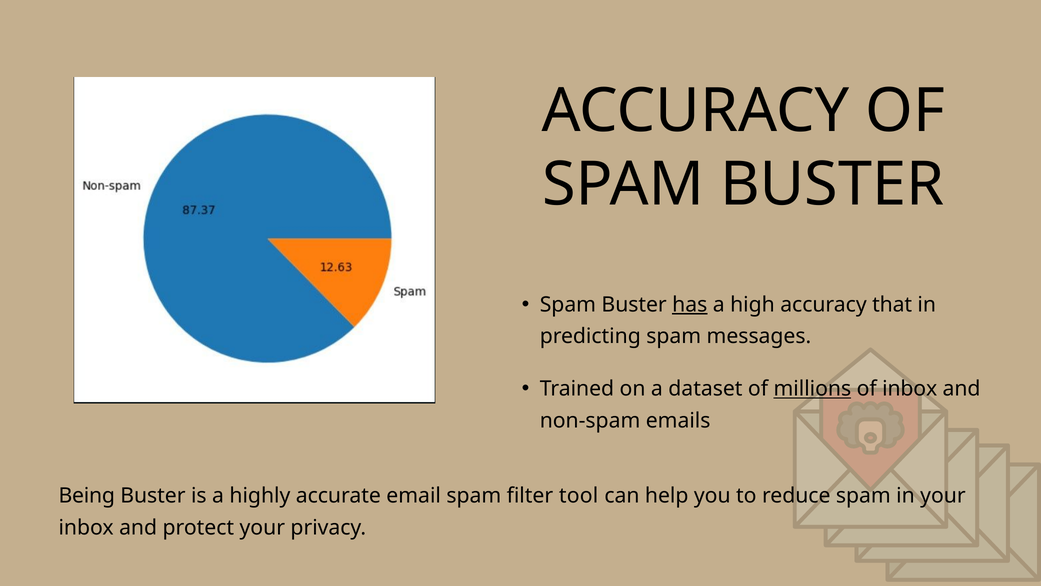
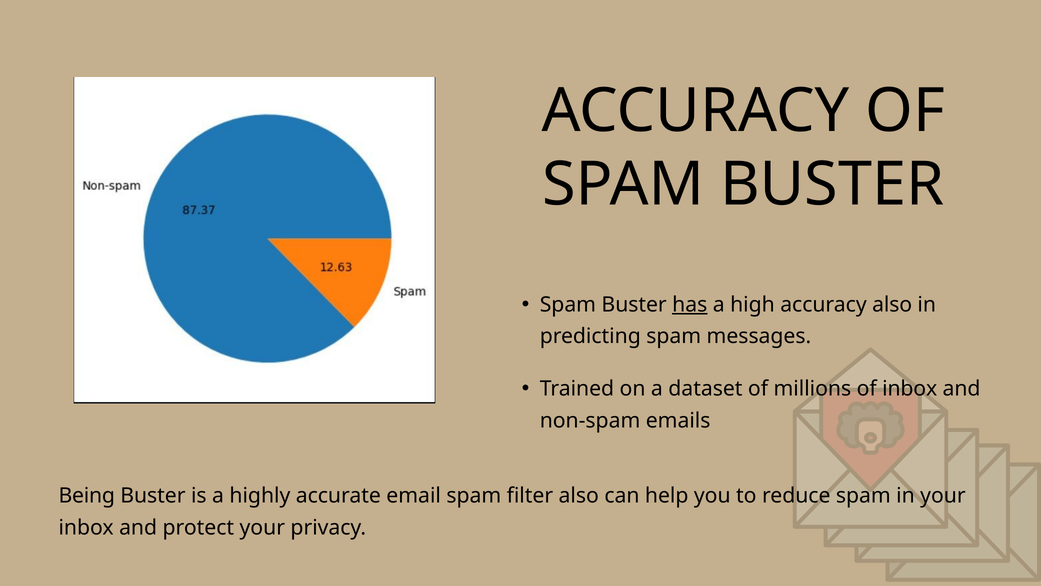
accuracy that: that -> also
millions underline: present -> none
filter tool: tool -> also
